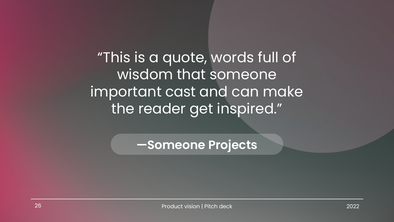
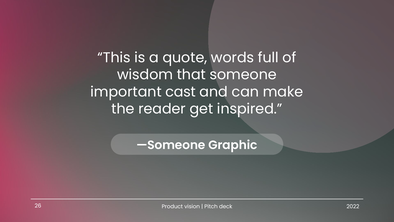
Projects: Projects -> Graphic
